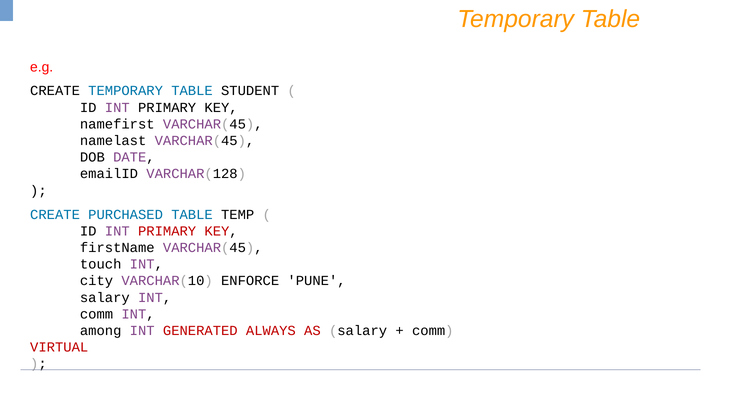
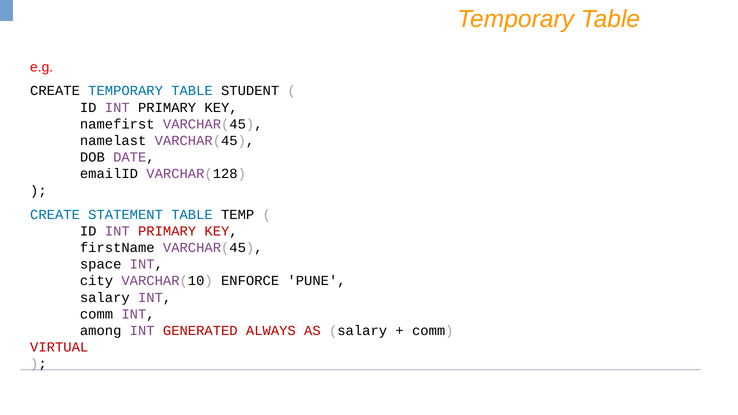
PURCHASED: PURCHASED -> STATEMENT
touch: touch -> space
